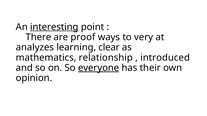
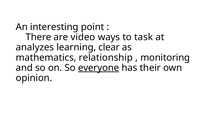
interesting underline: present -> none
proof: proof -> video
very: very -> task
introduced: introduced -> monitoring
